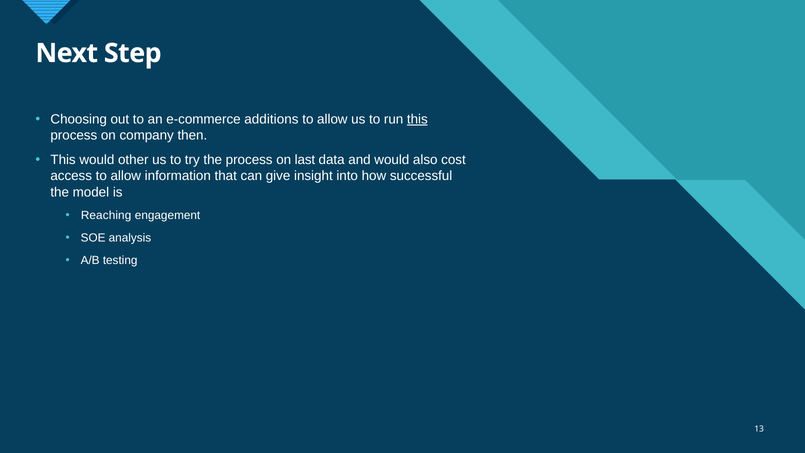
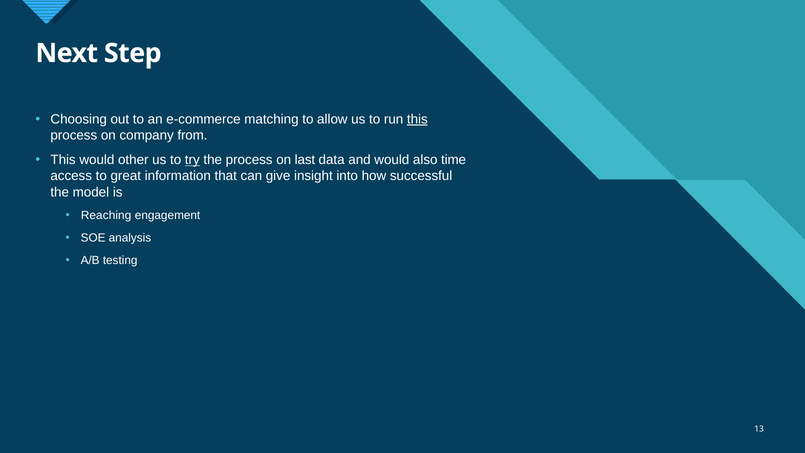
additions: additions -> matching
then: then -> from
try underline: none -> present
cost: cost -> time
access to allow: allow -> great
